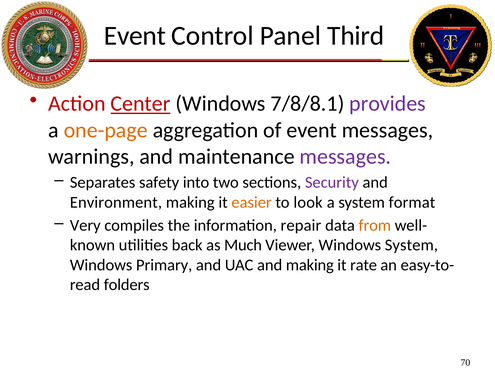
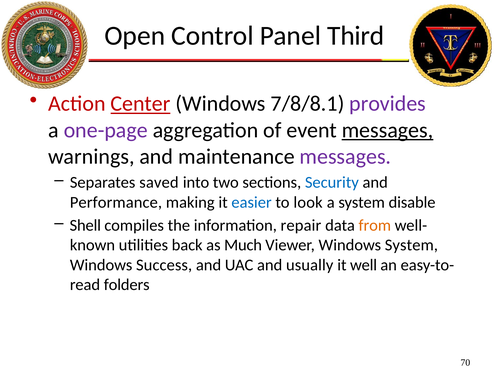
Event at (135, 36): Event -> Open
one-page colour: orange -> purple
messages at (388, 130) underline: none -> present
safety: safety -> saved
Security colour: purple -> blue
Environment: Environment -> Performance
easier colour: orange -> blue
format: format -> disable
Very: Very -> Shell
Primary: Primary -> Success
and making: making -> usually
rate: rate -> well
